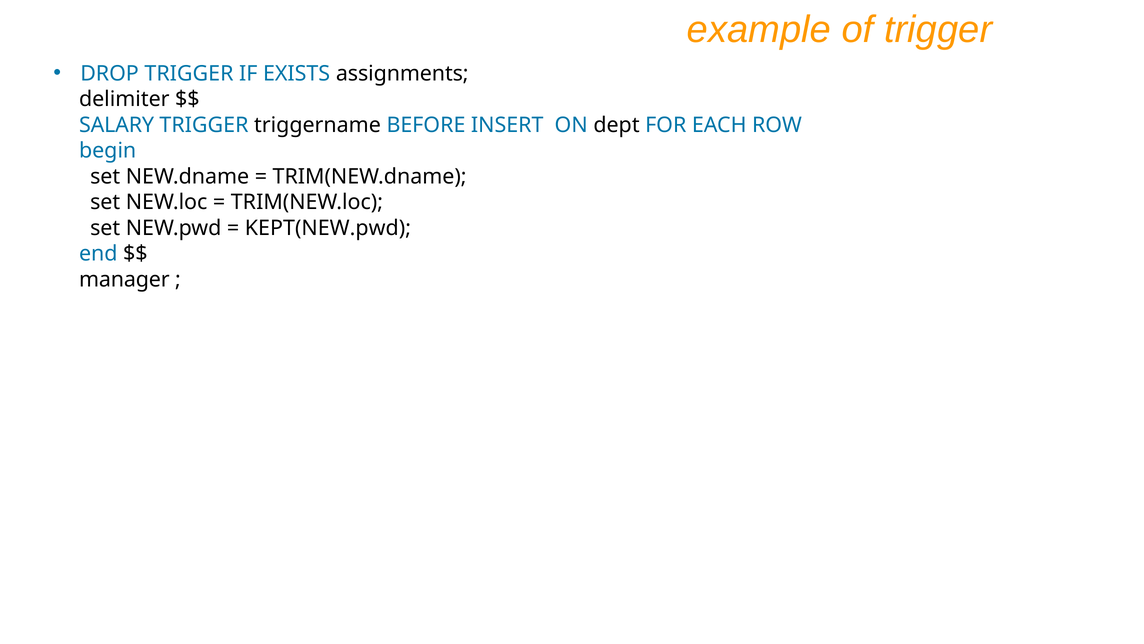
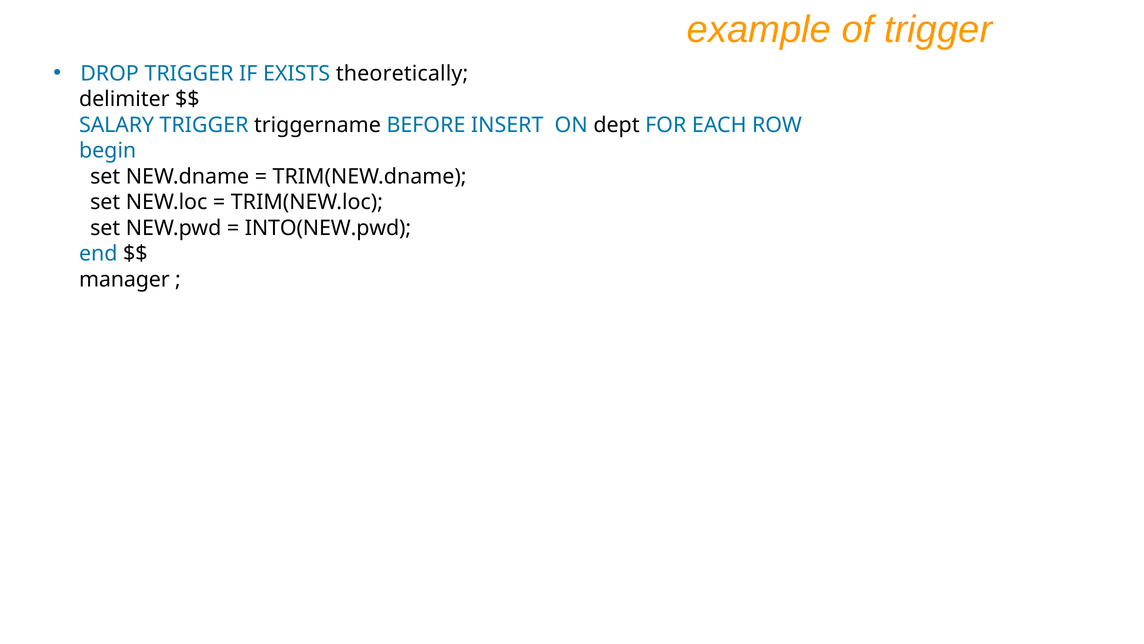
assignments: assignments -> theoretically
KEPT(NEW.pwd: KEPT(NEW.pwd -> INTO(NEW.pwd
